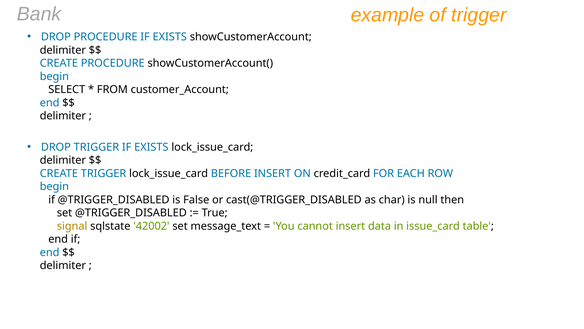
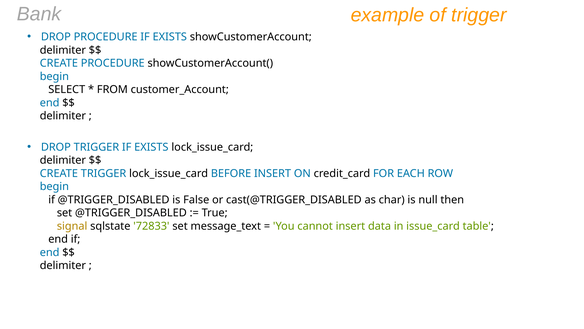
42002: 42002 -> 72833
